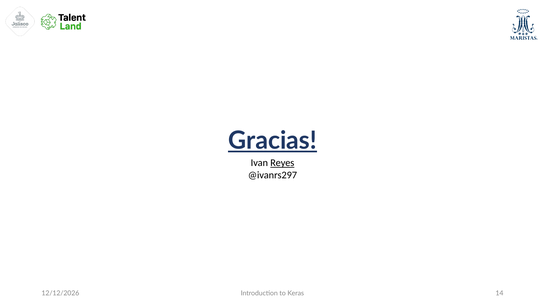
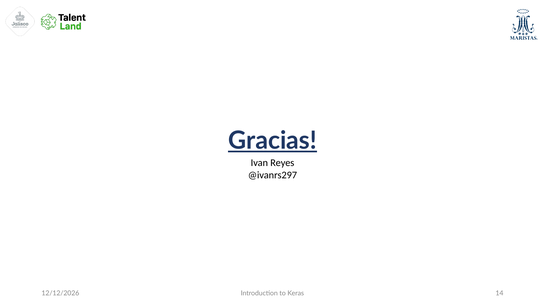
Reyes underline: present -> none
